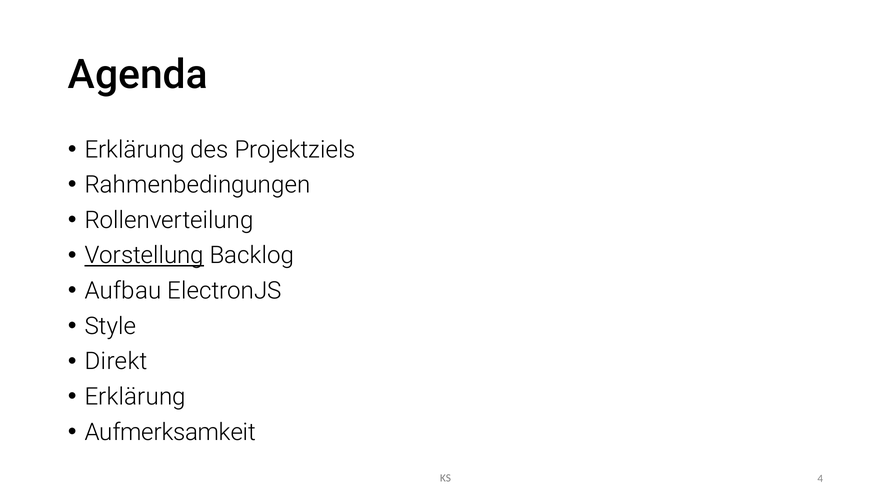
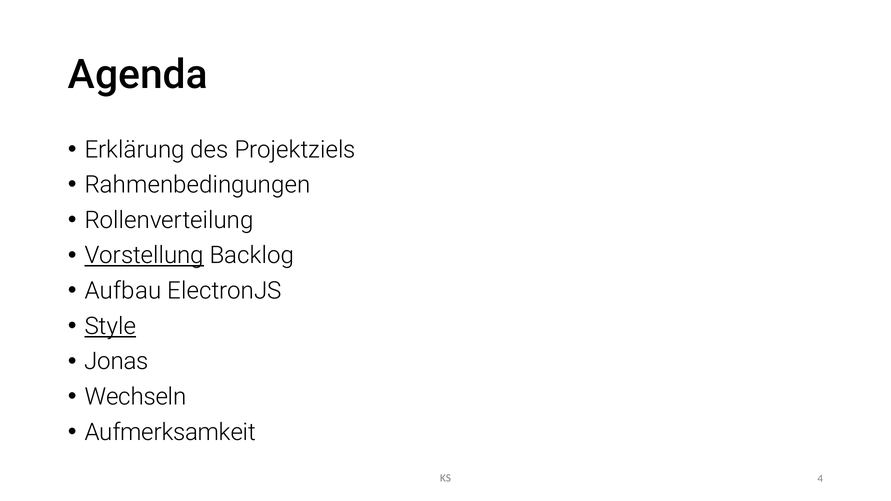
Style underline: none -> present
Direkt: Direkt -> Jonas
Erklärung at (135, 397): Erklärung -> Wechseln
